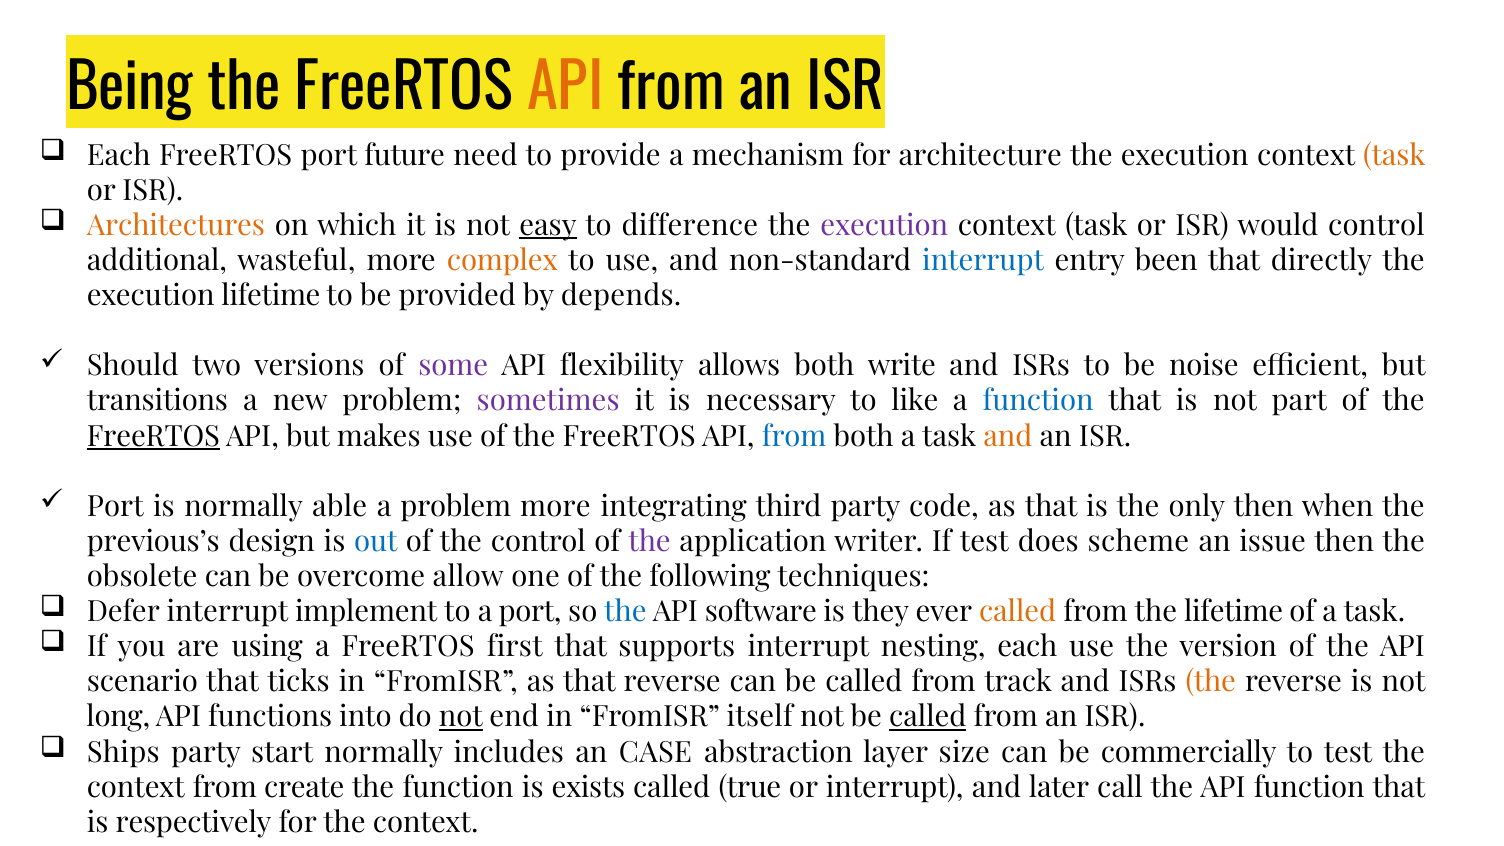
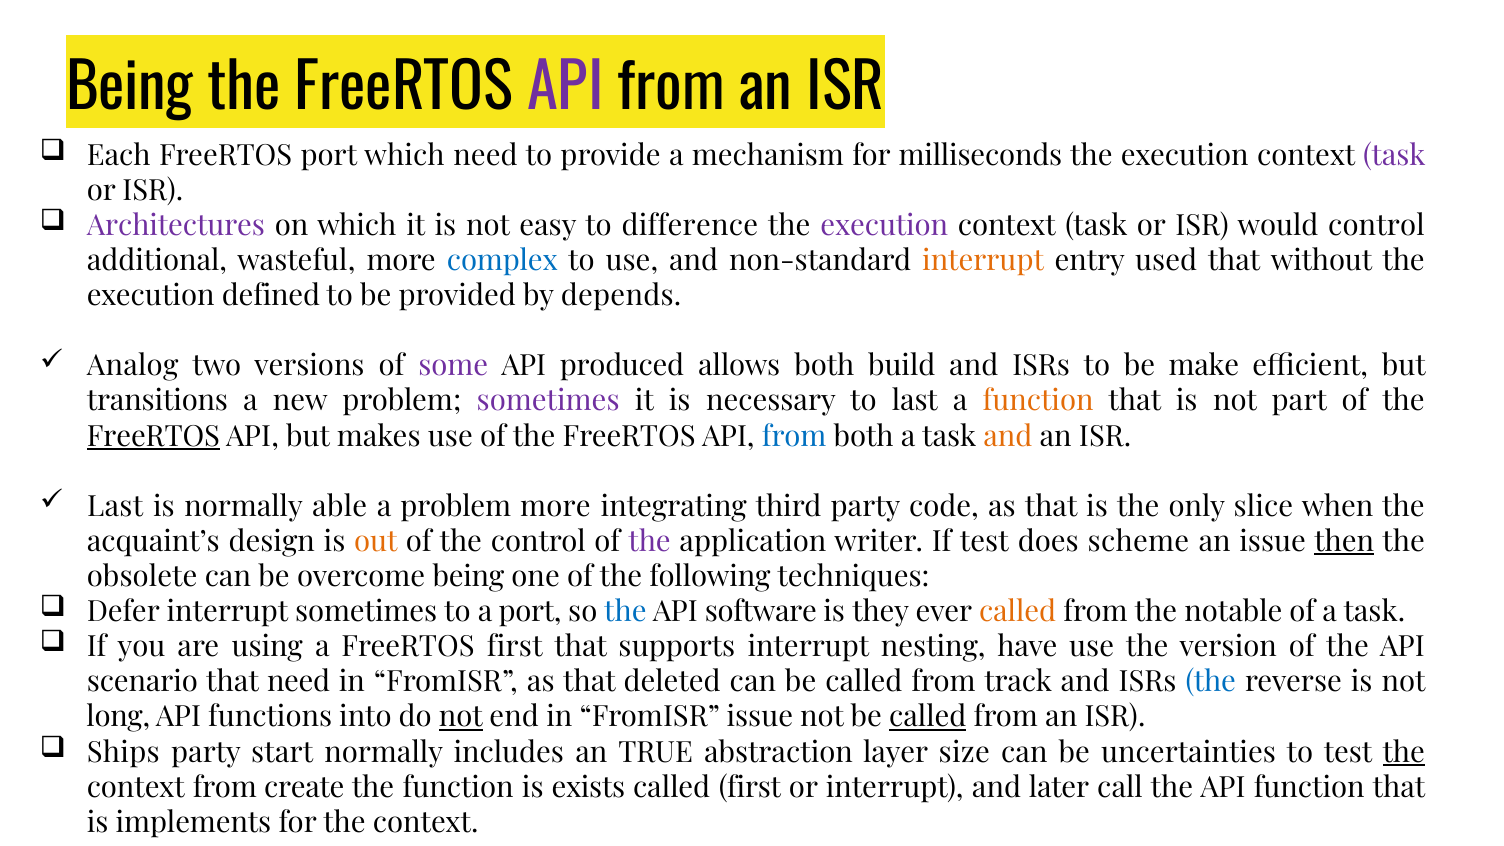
API at (565, 89) colour: orange -> purple
port future: future -> which
architecture: architecture -> milliseconds
task at (1394, 155) colour: orange -> purple
Architectures colour: orange -> purple
easy underline: present -> none
complex colour: orange -> blue
interrupt at (983, 261) colour: blue -> orange
been: been -> used
directly: directly -> without
execution lifetime: lifetime -> defined
Should: Should -> Analog
flexibility: flexibility -> produced
write: write -> build
noise: noise -> make
to like: like -> last
function at (1038, 401) colour: blue -> orange
Port at (115, 507): Port -> Last
only then: then -> slice
previous’s: previous’s -> acquaint’s
out colour: blue -> orange
then at (1344, 542) underline: none -> present
overcome allow: allow -> being
interrupt implement: implement -> sometimes
the lifetime: lifetime -> notable
nesting each: each -> have
that ticks: ticks -> need
that reverse: reverse -> deleted
the at (1211, 682) colour: orange -> blue
FromISR itself: itself -> issue
CASE: CASE -> TRUE
commercially: commercially -> uncertainties
the at (1404, 752) underline: none -> present
called true: true -> first
respectively: respectively -> implements
